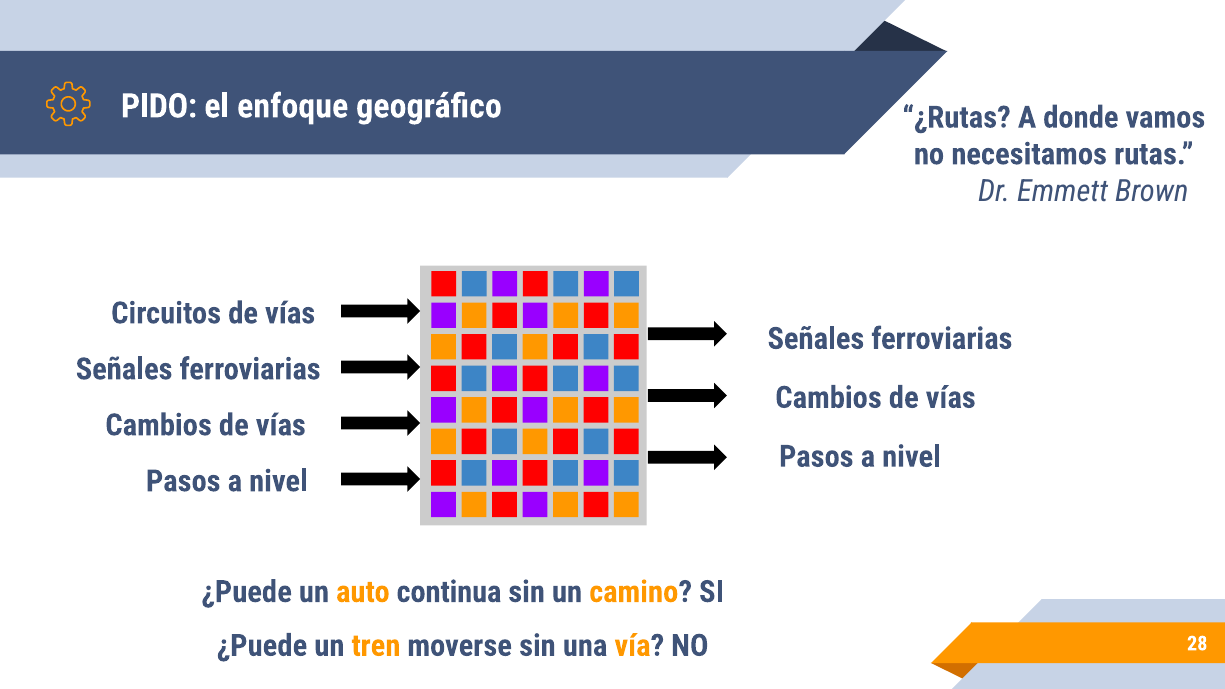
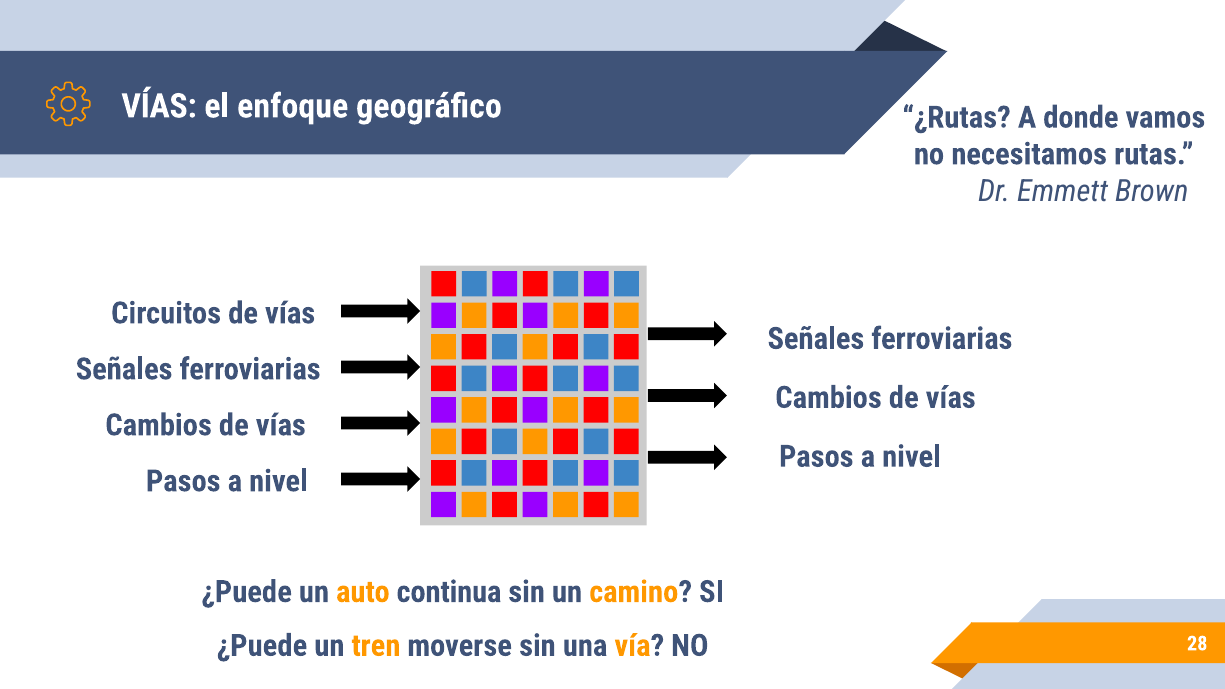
PIDO at (159, 106): PIDO -> VÍAS
